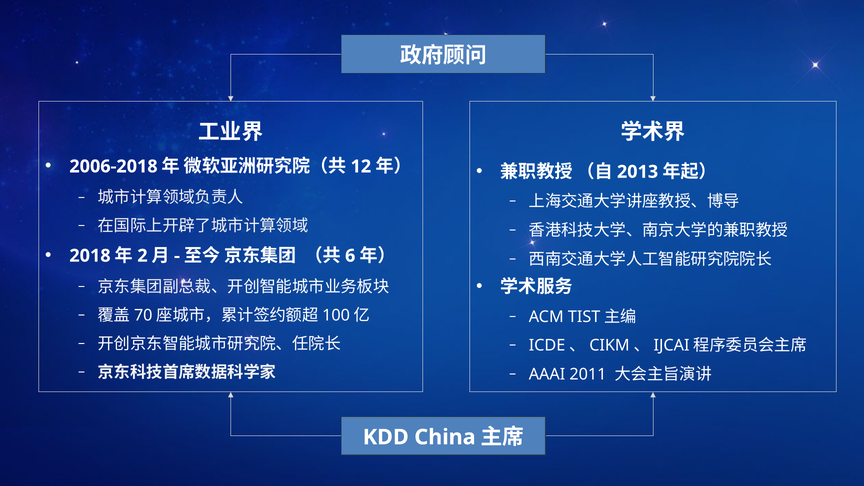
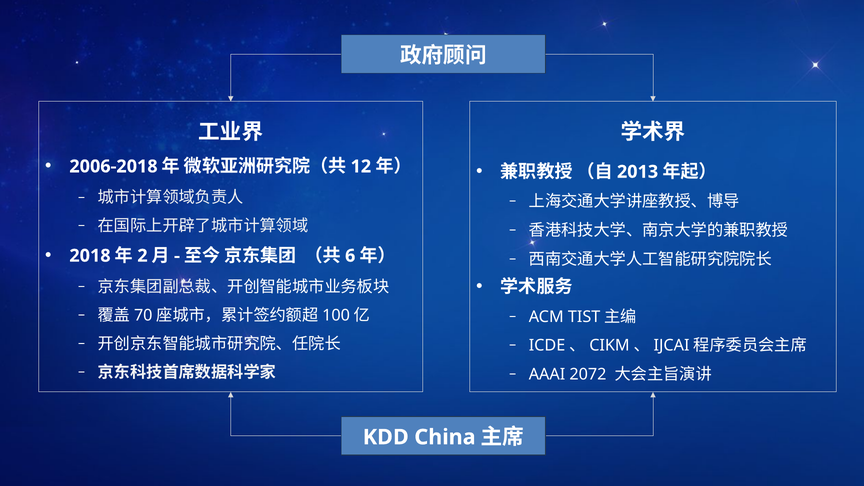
2011: 2011 -> 2072
